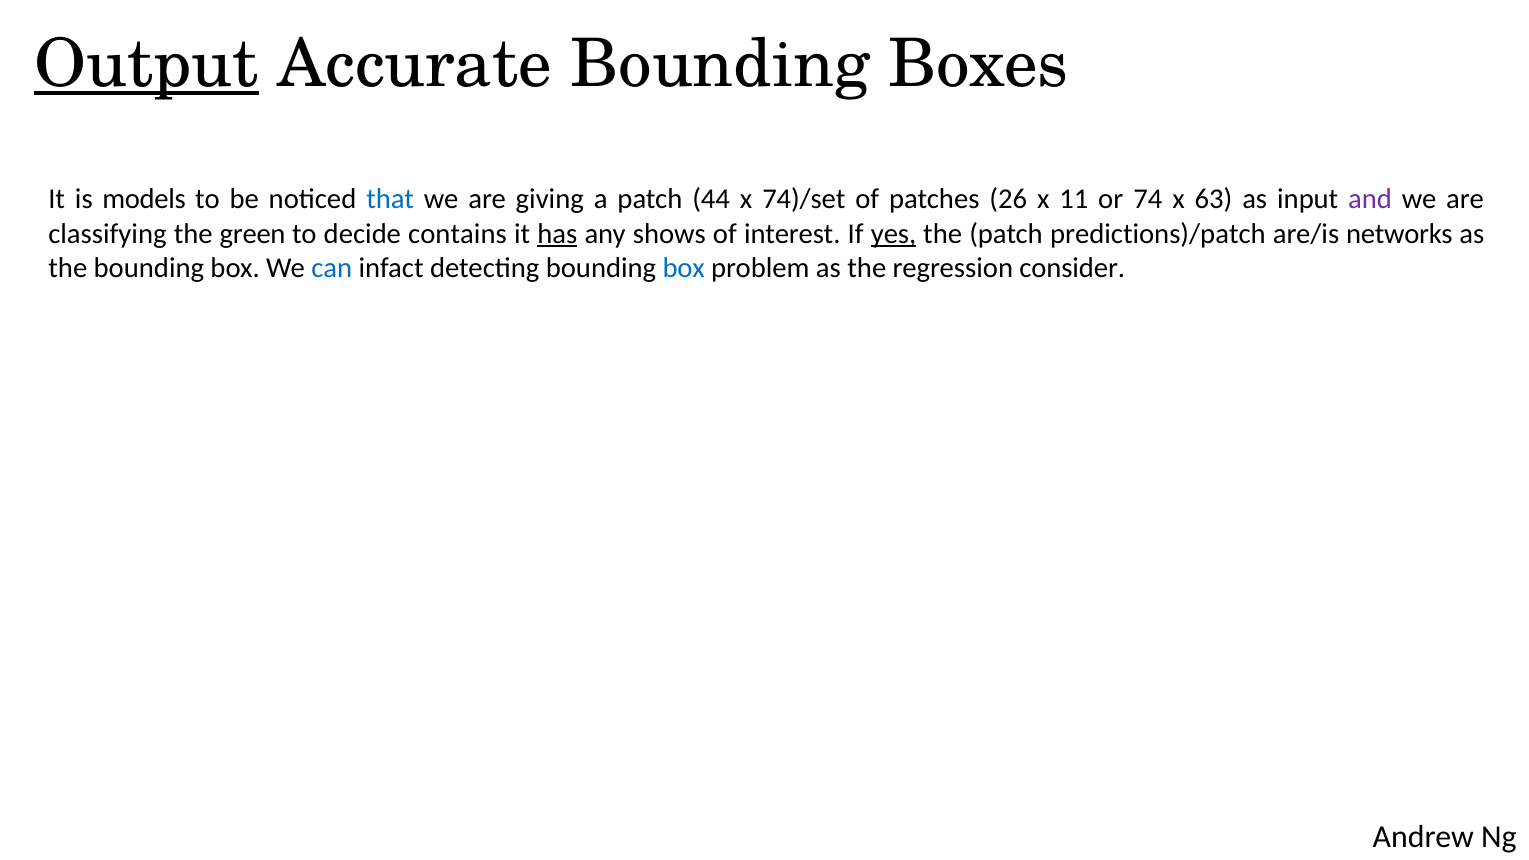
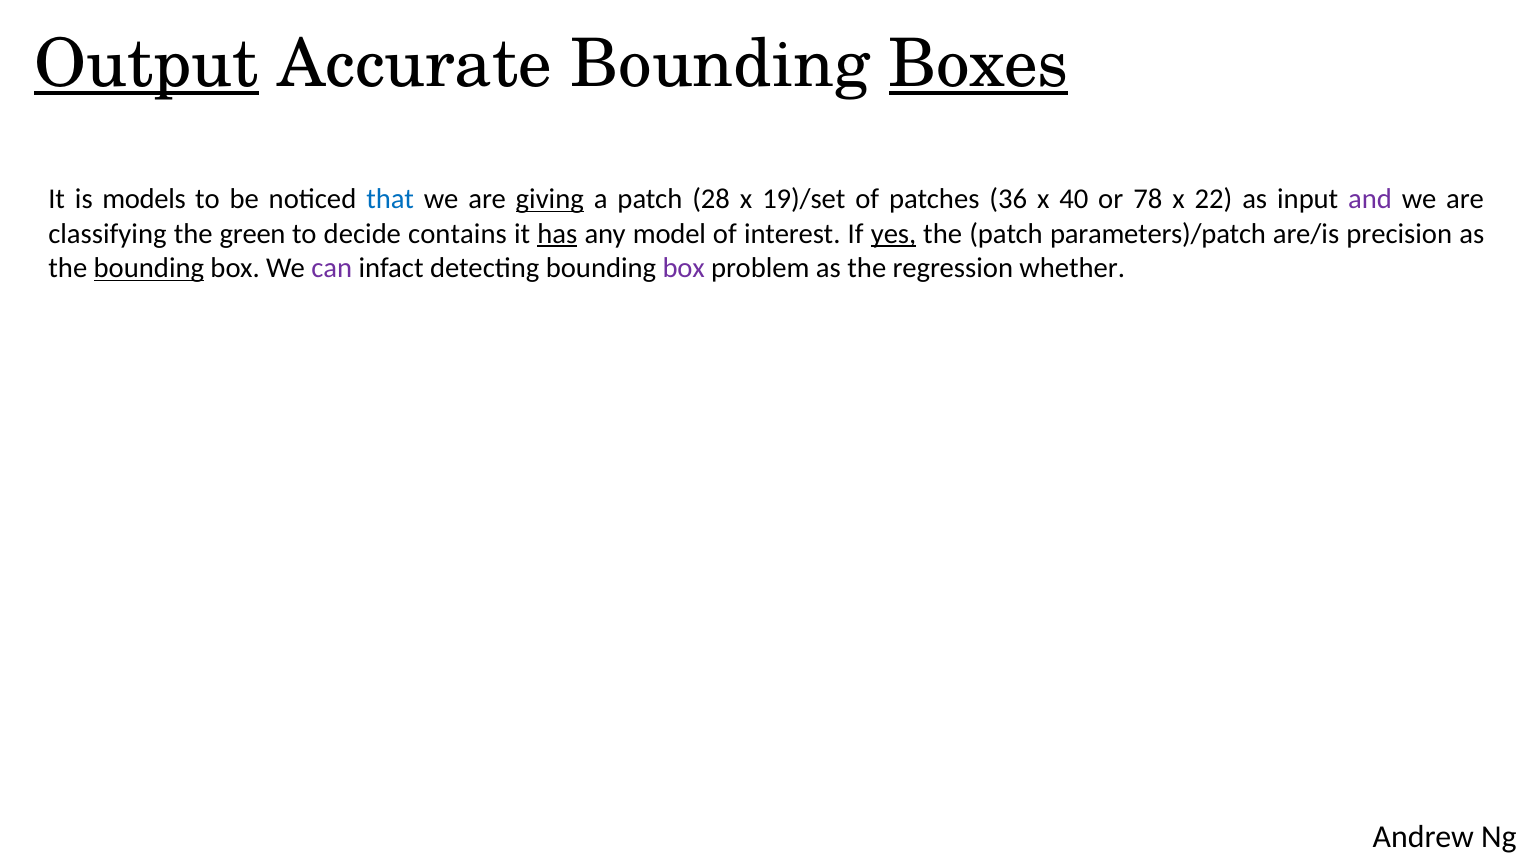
Boxes underline: none -> present
giving underline: none -> present
44: 44 -> 28
74)/set: 74)/set -> 19)/set
26: 26 -> 36
11: 11 -> 40
74: 74 -> 78
63: 63 -> 22
shows: shows -> model
predictions)/patch: predictions)/patch -> parameters)/patch
networks: networks -> precision
bounding at (149, 268) underline: none -> present
can colour: blue -> purple
box at (684, 268) colour: blue -> purple
consider: consider -> whether
